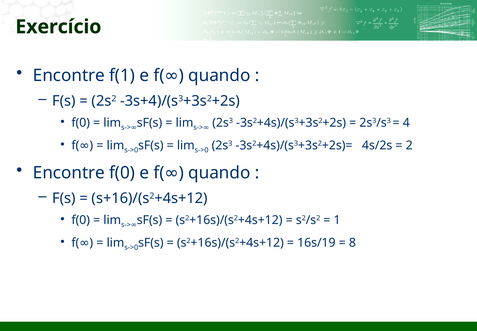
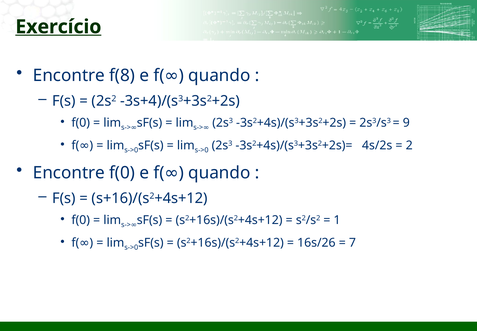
Exercício underline: none -> present
f(1: f(1 -> f(8
4: 4 -> 9
16s/19: 16s/19 -> 16s/26
8: 8 -> 7
